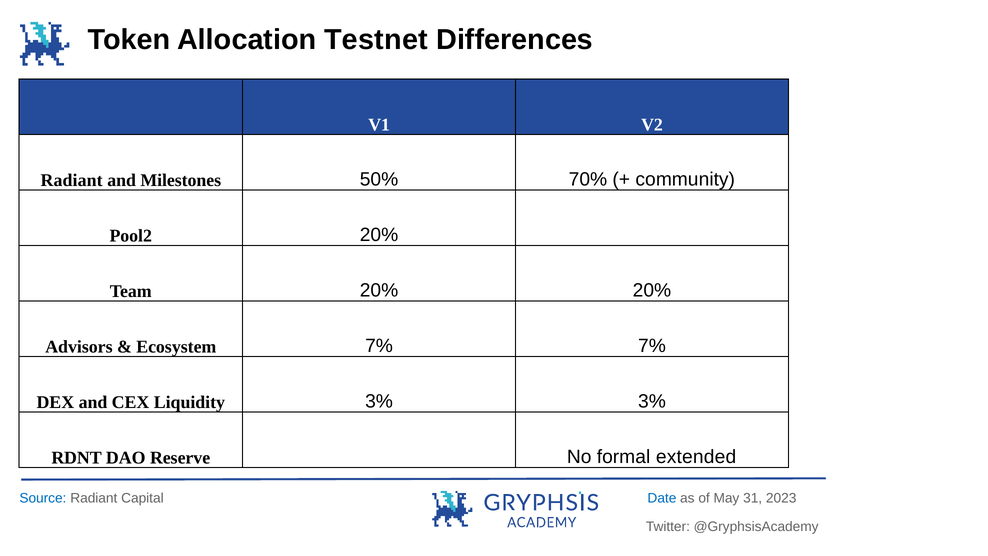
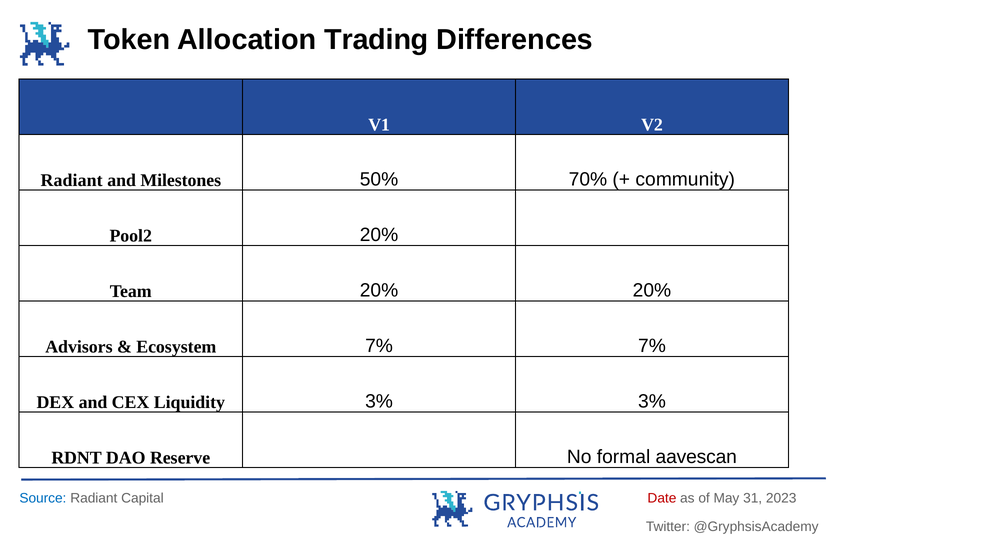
Testnet: Testnet -> Trading
extended: extended -> aavescan
Date colour: blue -> red
